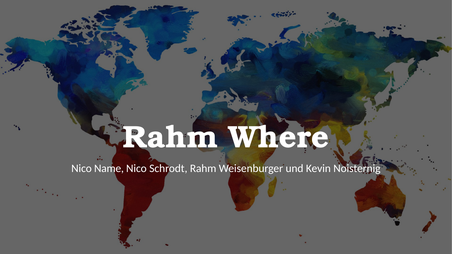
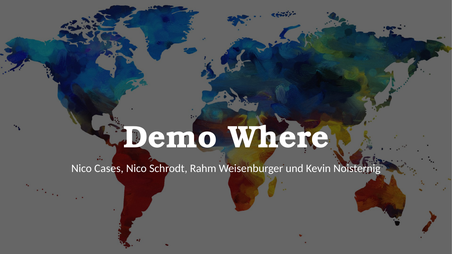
Rahm at (170, 137): Rahm -> Demo
Name: Name -> Cases
